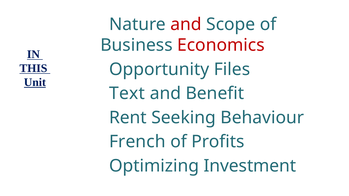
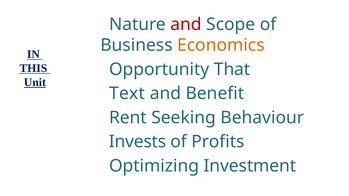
Economics colour: red -> orange
Files: Files -> That
French: French -> Invests
